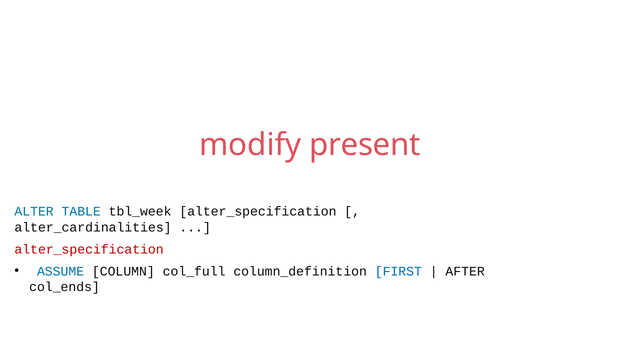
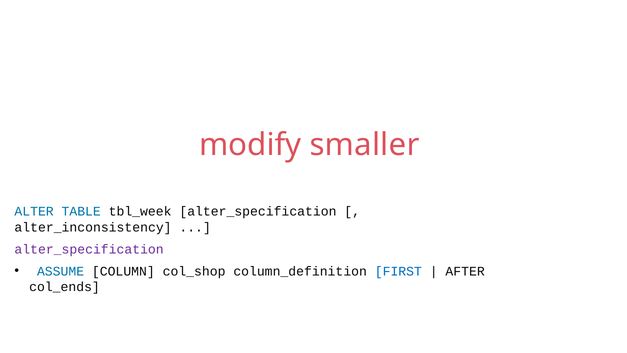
present: present -> smaller
alter_cardinalities: alter_cardinalities -> alter_inconsistency
alter_specification at (89, 249) colour: red -> purple
col_full: col_full -> col_shop
